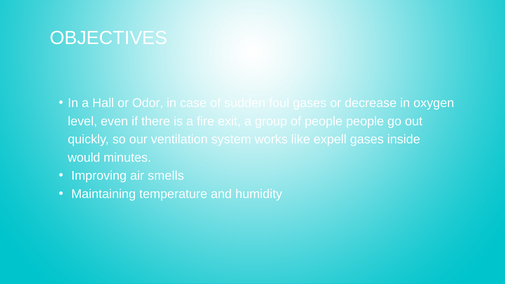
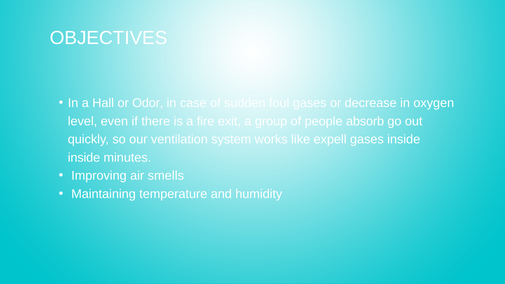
people people: people -> absorb
would at (84, 158): would -> inside
